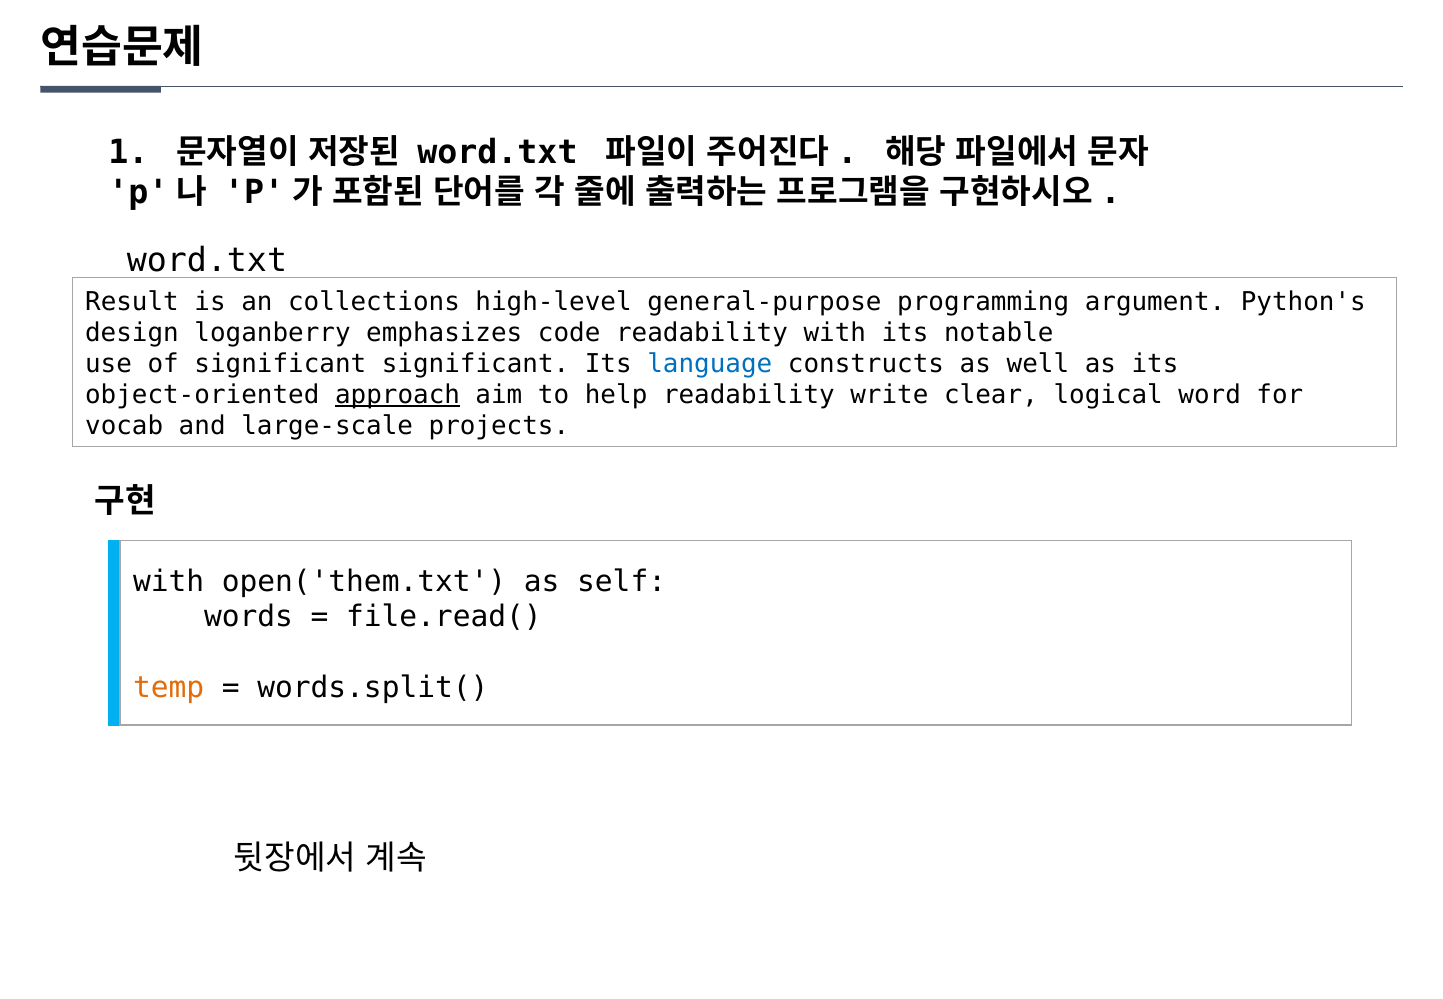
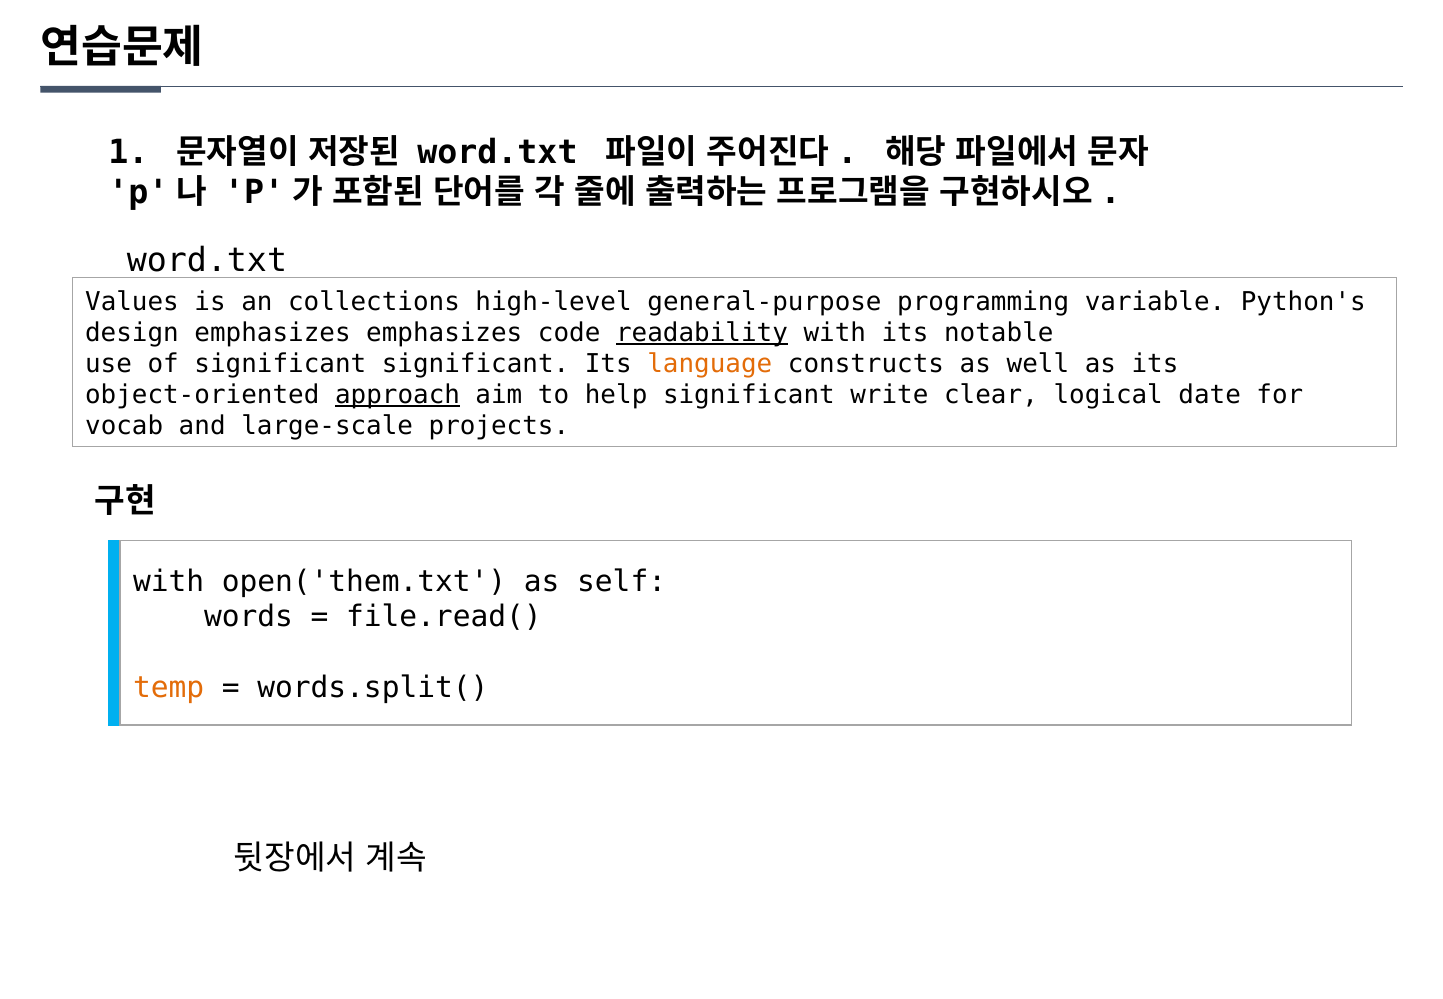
Result: Result -> Values
argument: argument -> variable
design loganberry: loganberry -> emphasizes
readability at (702, 333) underline: none -> present
language colour: blue -> orange
help readability: readability -> significant
word: word -> date
